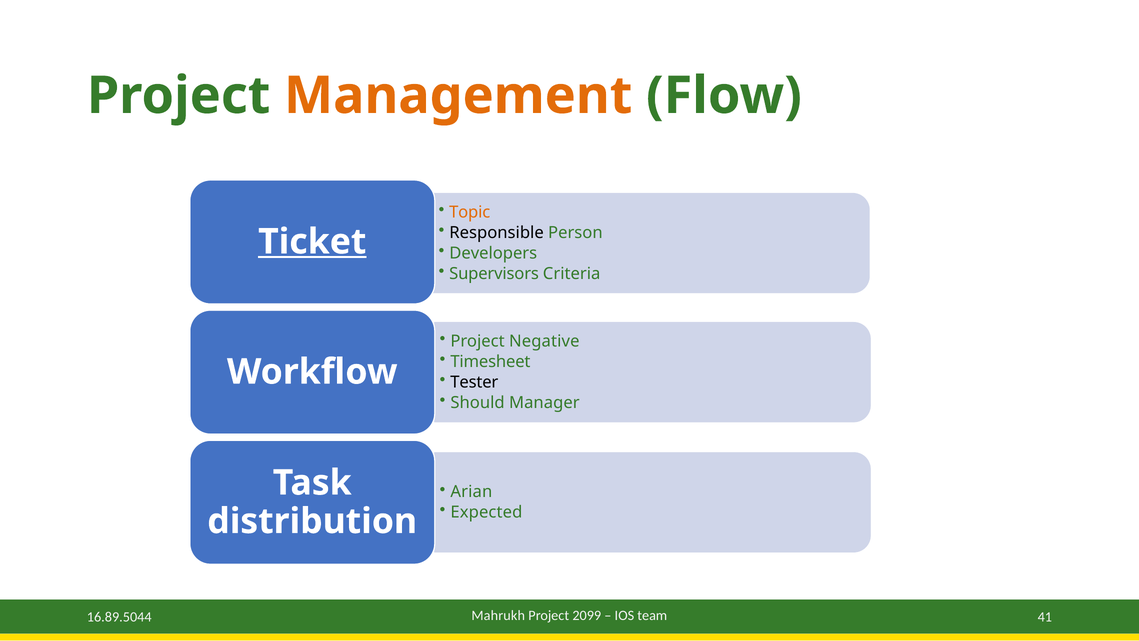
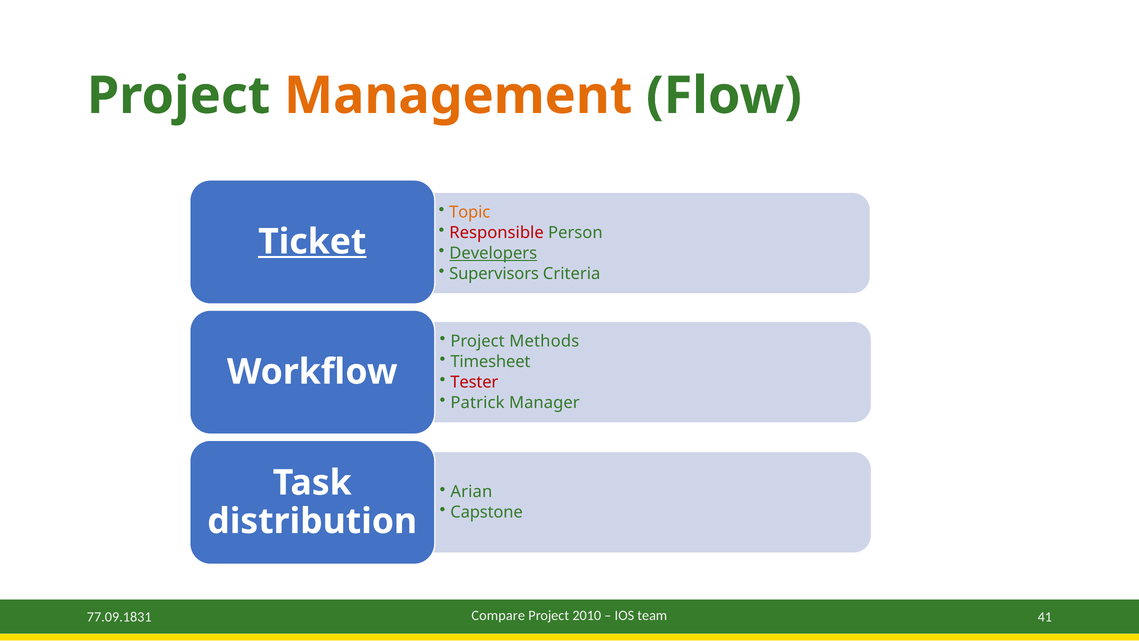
Responsible colour: black -> red
Developers underline: none -> present
Negative: Negative -> Methods
Tester colour: black -> red
Should: Should -> Patrick
Expected: Expected -> Capstone
Mahrukh: Mahrukh -> Compare
2099: 2099 -> 2010
16.89.5044: 16.89.5044 -> 77.09.1831
